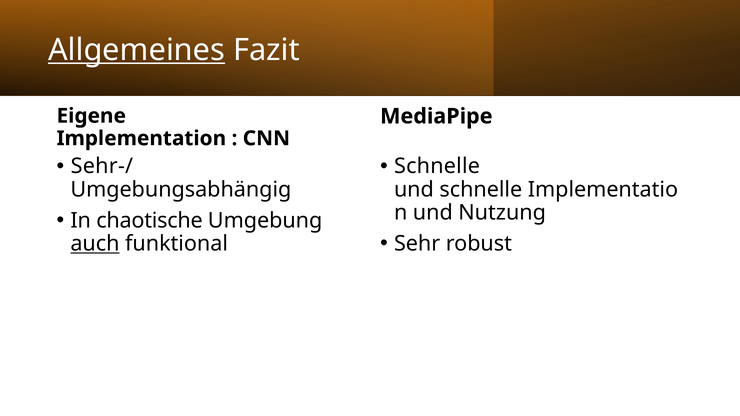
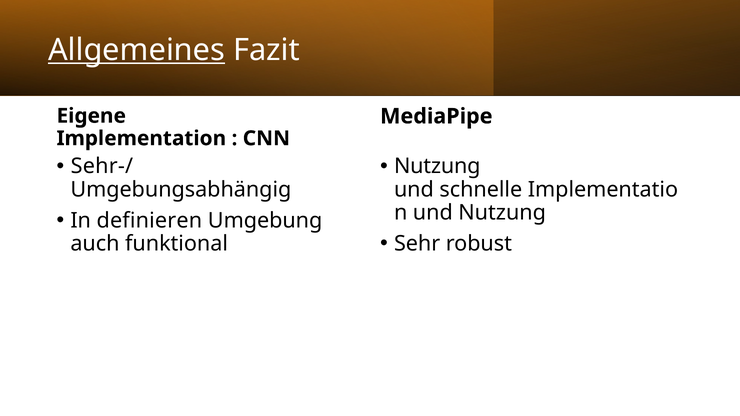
Schnelle at (437, 166): Schnelle -> Nutzung
chaotische: chaotische -> definieren
auch underline: present -> none
